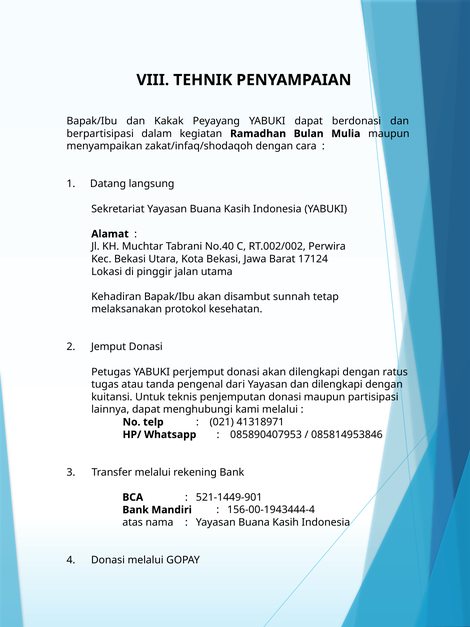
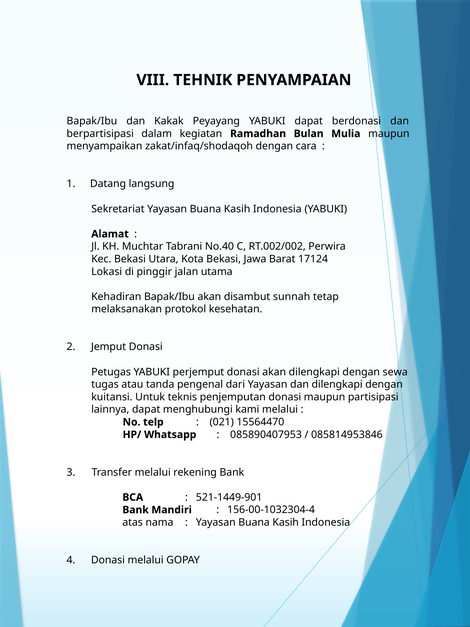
ratus: ratus -> sewa
41318971: 41318971 -> 15564470
156-00-1943444-4: 156-00-1943444-4 -> 156-00-1032304-4
